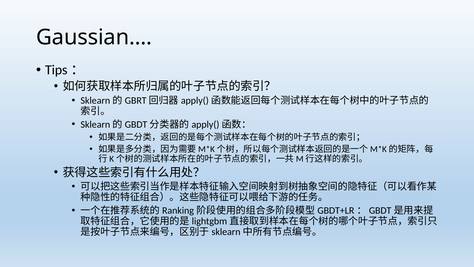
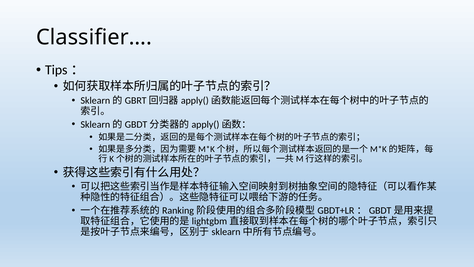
Gaussian…: Gaussian… -> Classifier…
